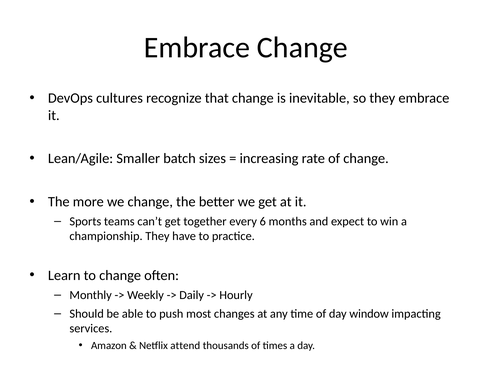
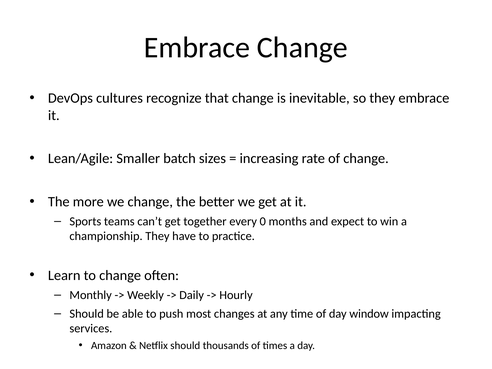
6: 6 -> 0
Netflix attend: attend -> should
